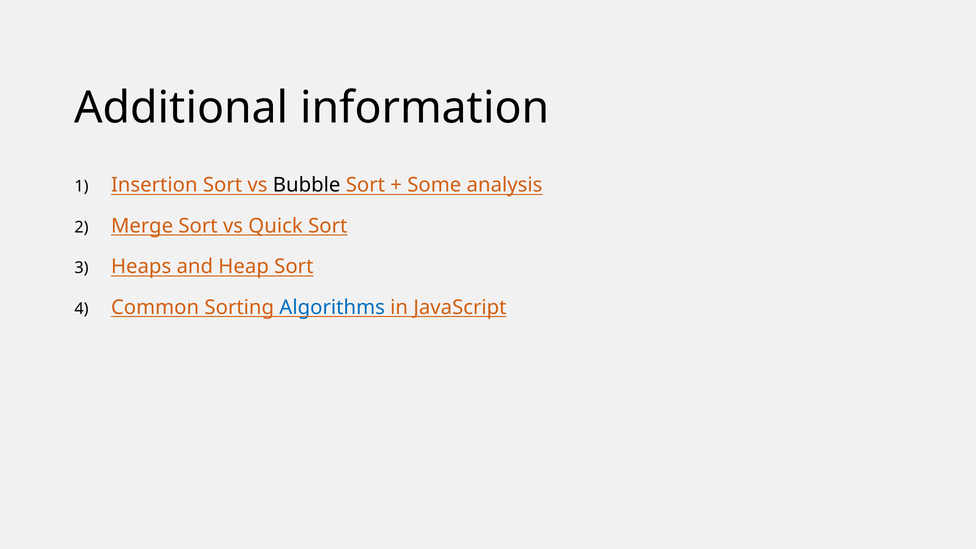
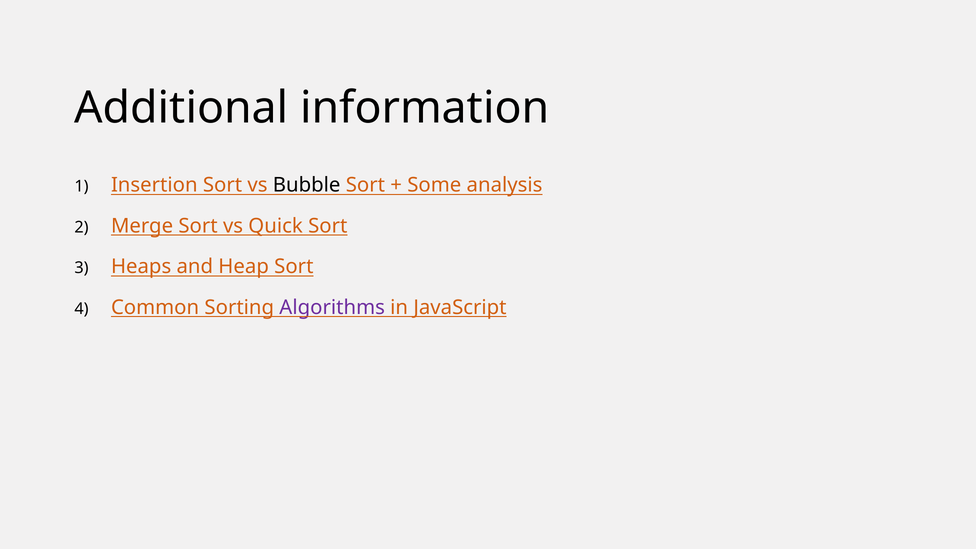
Algorithms colour: blue -> purple
